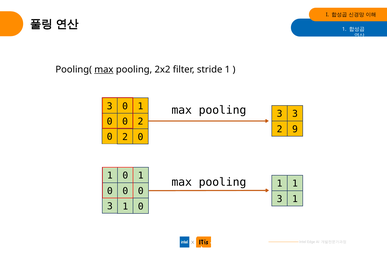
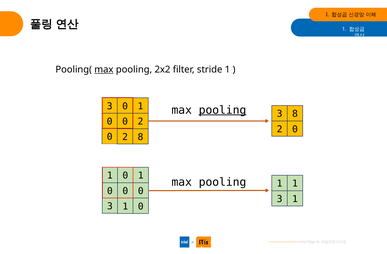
pooling at (223, 110) underline: none -> present
3 3: 3 -> 8
2 9: 9 -> 0
2 0: 0 -> 8
